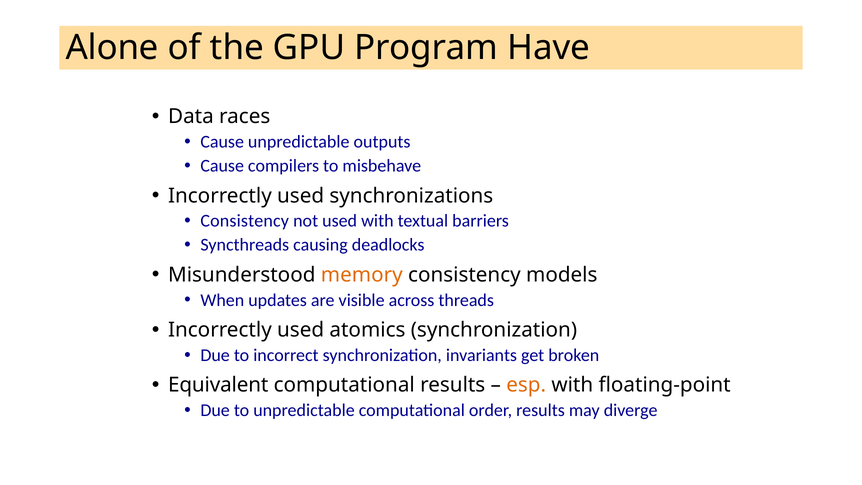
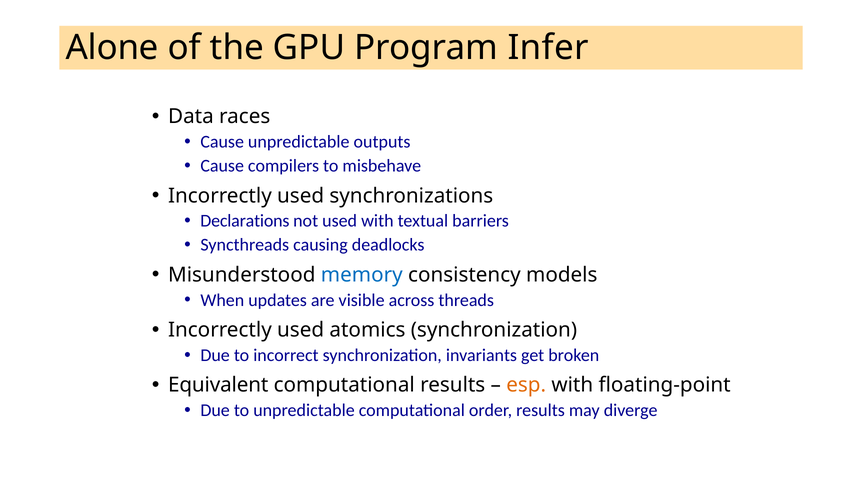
Have: Have -> Infer
Consistency at (245, 221): Consistency -> Declarations
memory colour: orange -> blue
